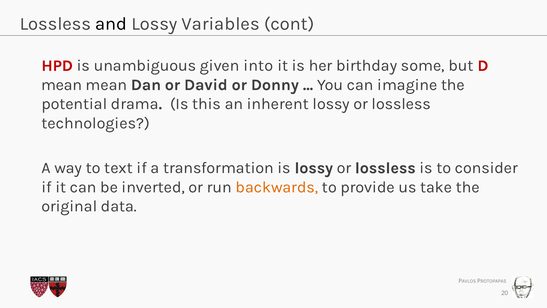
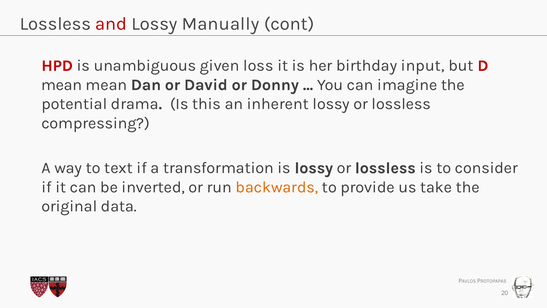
and colour: black -> red
Variables: Variables -> Manually
into: into -> loss
some: some -> input
technologies: technologies -> compressing
